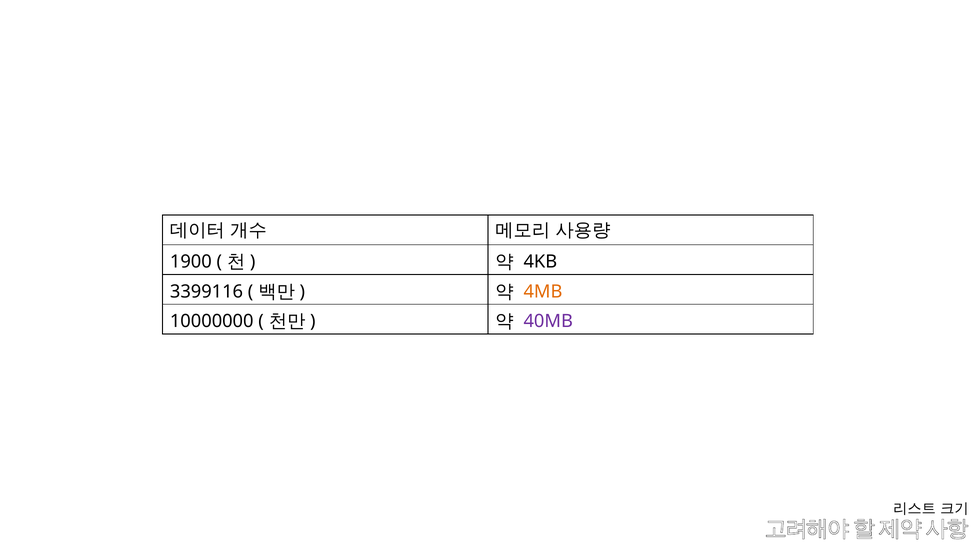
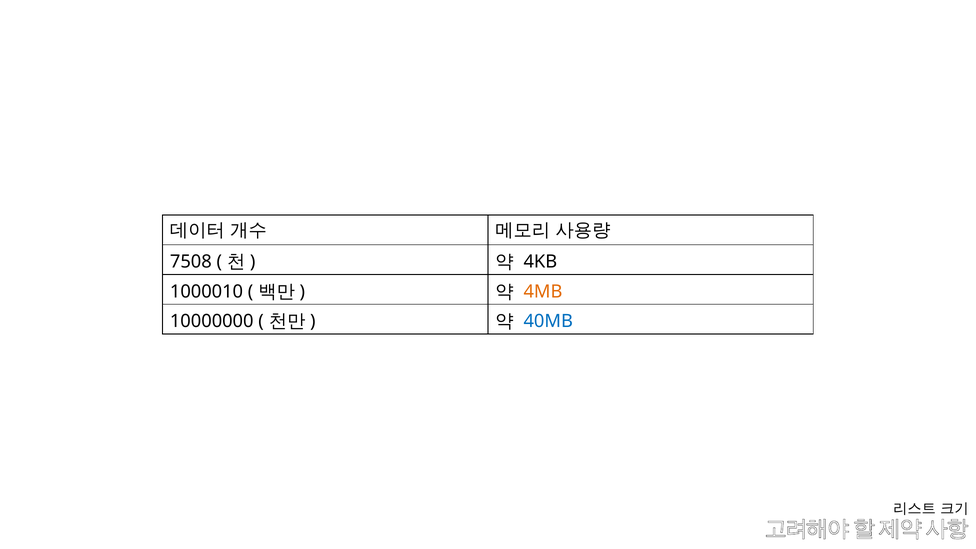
1900: 1900 -> 7508
3399116: 3399116 -> 1000010
40MB colour: purple -> blue
